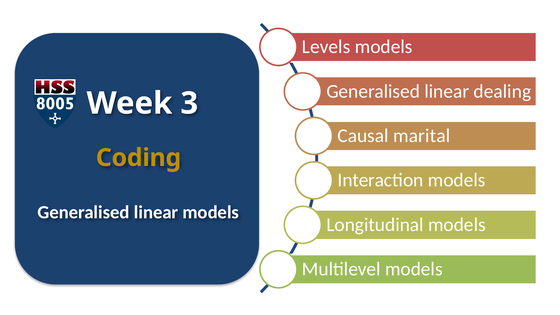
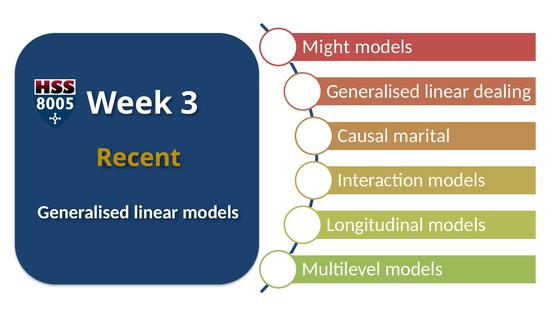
Levels: Levels -> Might
Coding: Coding -> Recent
